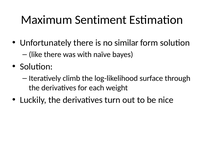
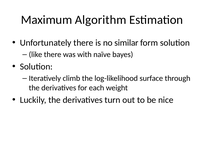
Sentiment: Sentiment -> Algorithm
